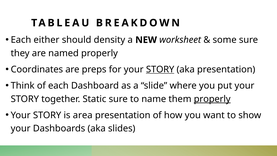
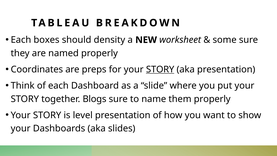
either: either -> boxes
Static: Static -> Blogs
properly at (212, 99) underline: present -> none
area: area -> level
